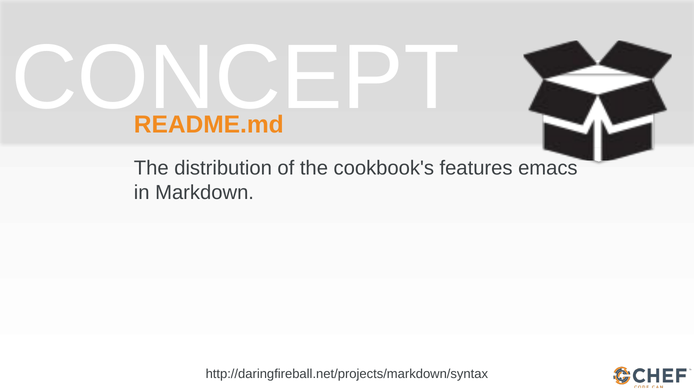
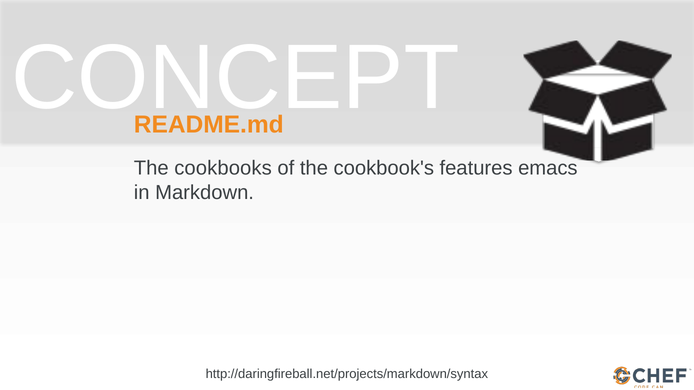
distribution: distribution -> cookbooks
